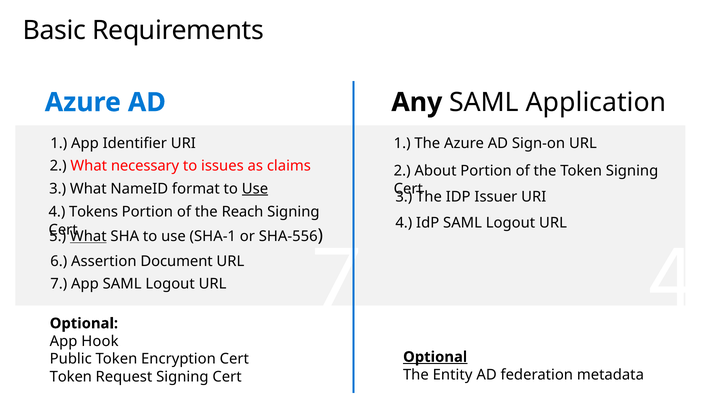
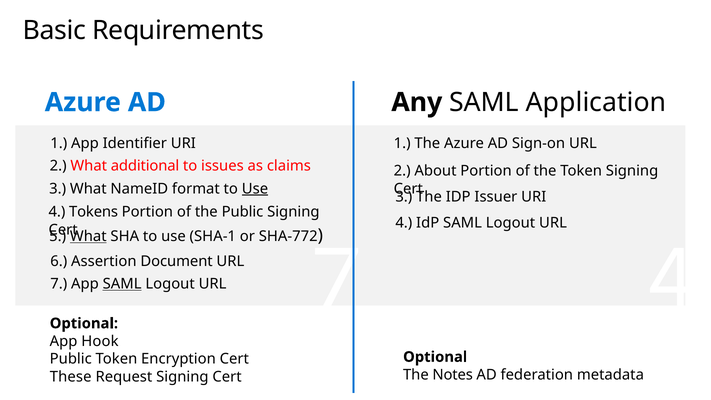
necessary: necessary -> additional
the Reach: Reach -> Public
SHA-556: SHA-556 -> SHA-772
SAML at (122, 284) underline: none -> present
Optional at (435, 357) underline: present -> none
Entity: Entity -> Notes
Token at (71, 377): Token -> These
